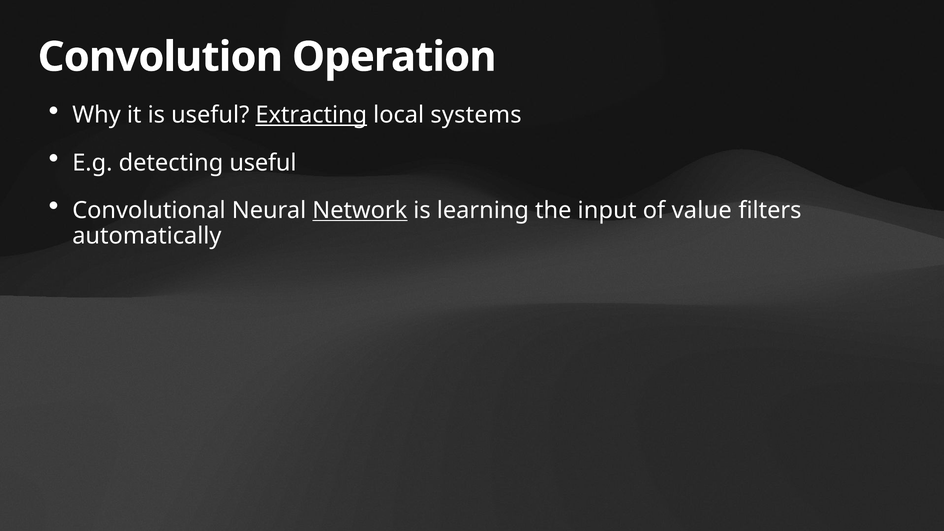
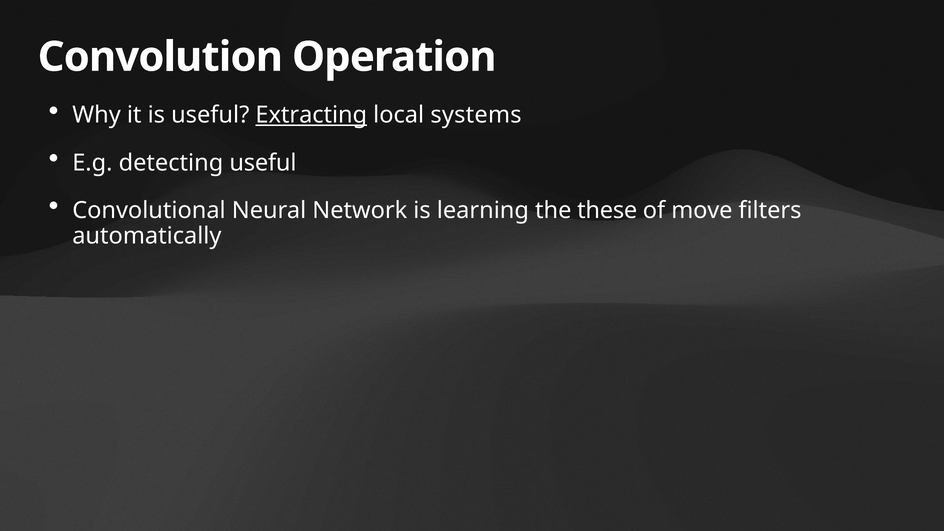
Network underline: present -> none
input: input -> these
value: value -> move
